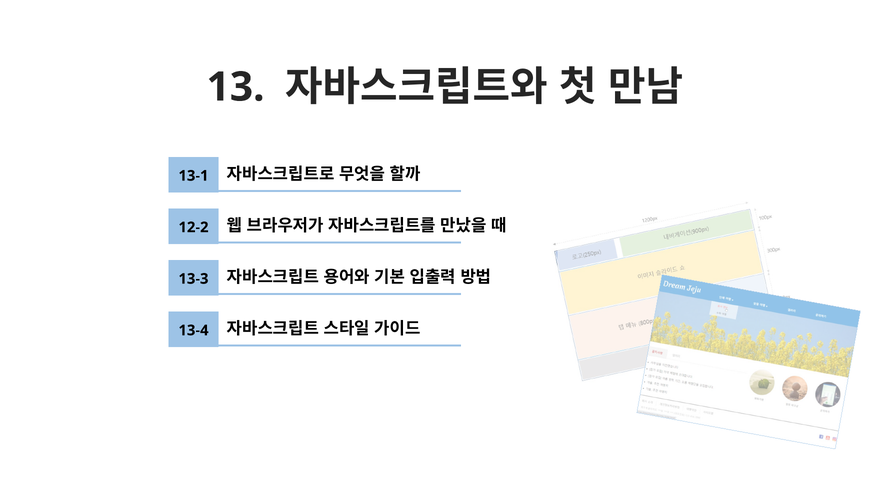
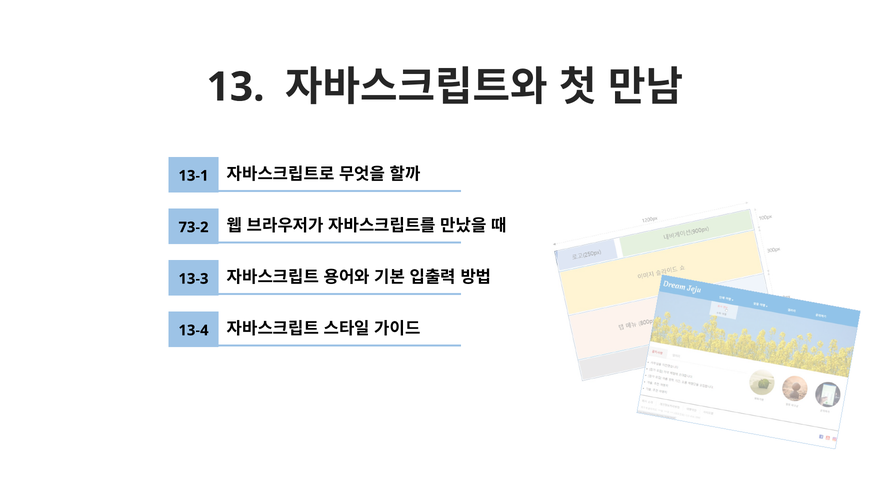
12-2: 12-2 -> 73-2
